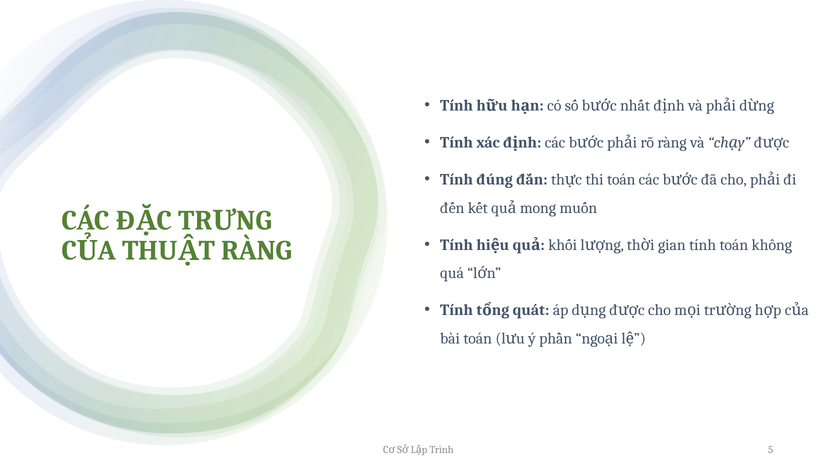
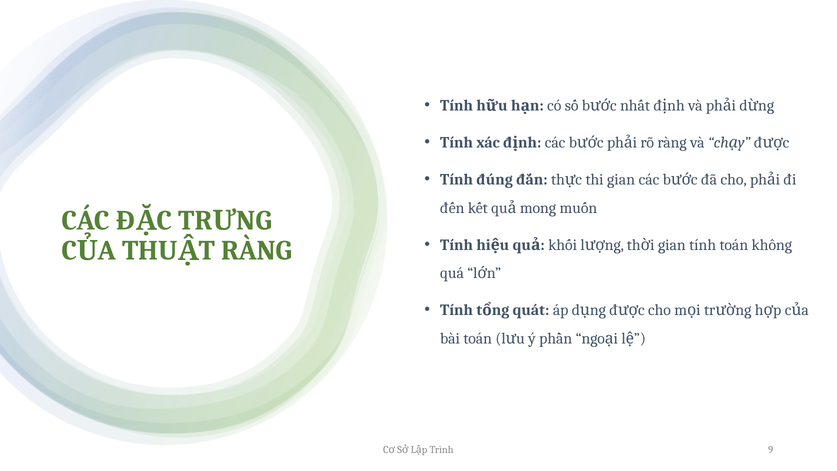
thi toán: toán -> gian
5: 5 -> 9
